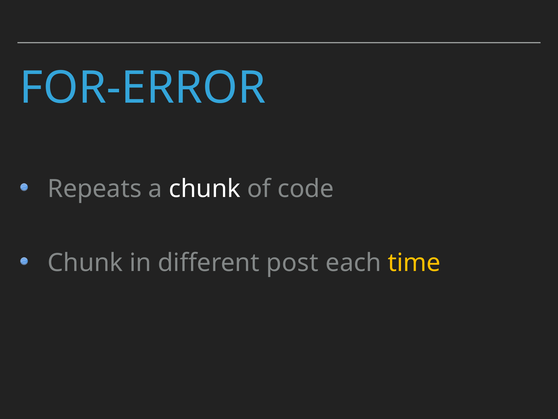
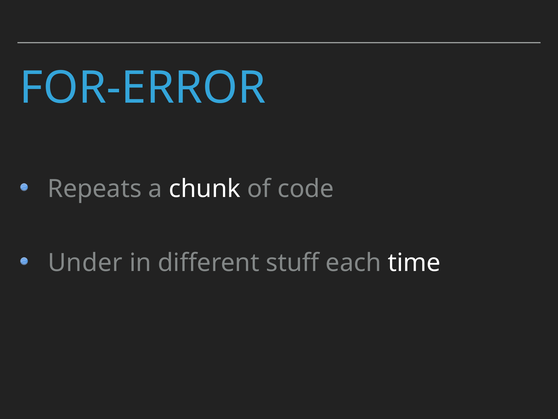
Chunk at (85, 262): Chunk -> Under
post: post -> stuff
time colour: yellow -> white
